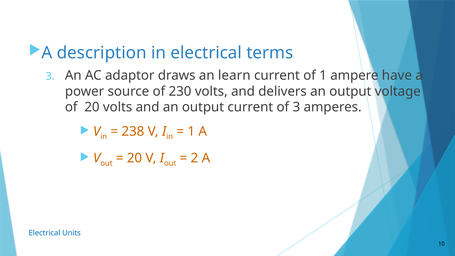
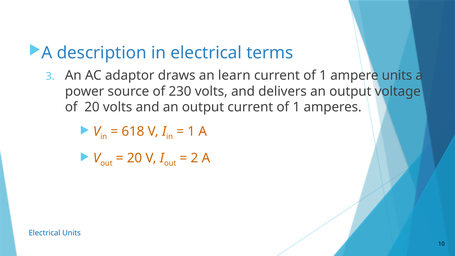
ampere have: have -> units
output current of 3: 3 -> 1
238: 238 -> 618
